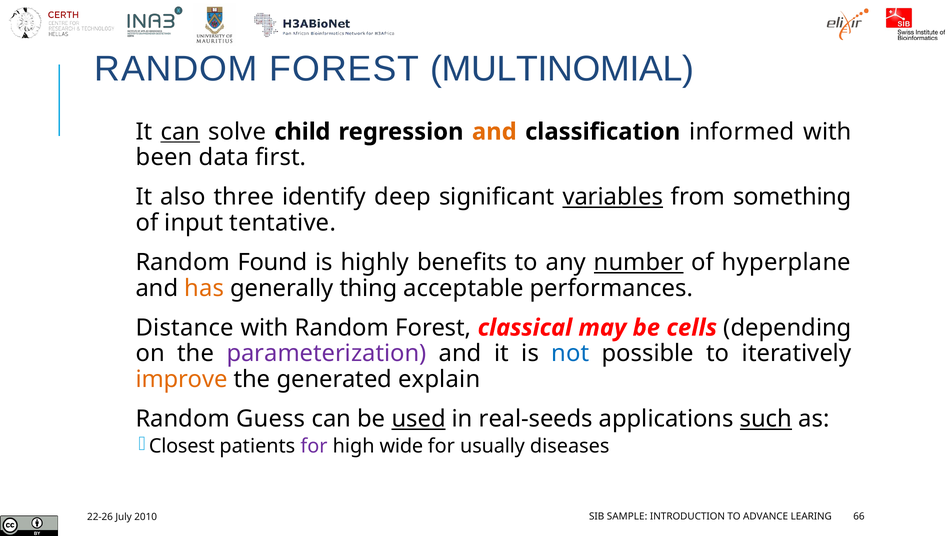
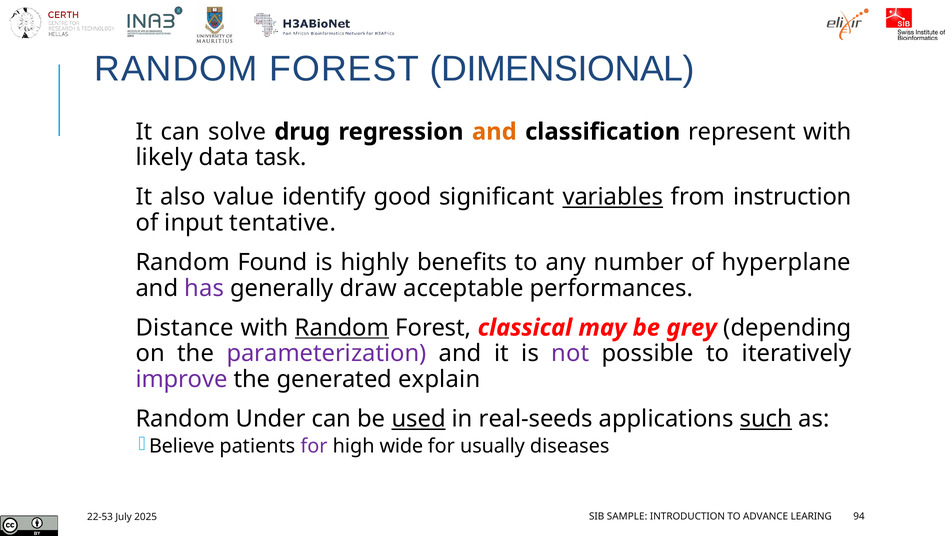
MULTINOMIAL: MULTINOMIAL -> DIMENSIONAL
can at (180, 132) underline: present -> none
child: child -> drug
informed: informed -> represent
been: been -> likely
first: first -> task
three: three -> value
deep: deep -> good
something: something -> instruction
number underline: present -> none
has colour: orange -> purple
thing: thing -> draw
Random at (342, 327) underline: none -> present
cells: cells -> grey
not colour: blue -> purple
improve colour: orange -> purple
Guess: Guess -> Under
Closest: Closest -> Believe
66: 66 -> 94
22-26: 22-26 -> 22-53
2010: 2010 -> 2025
